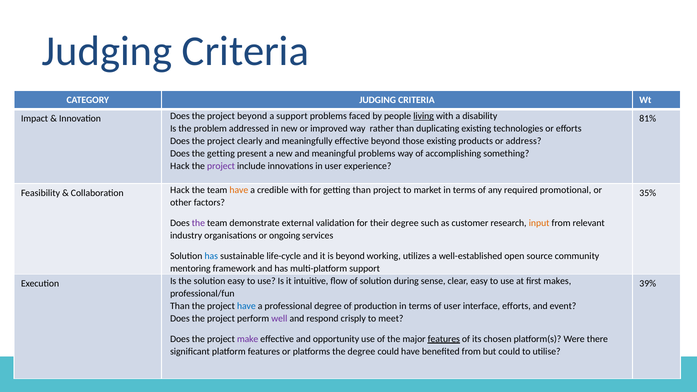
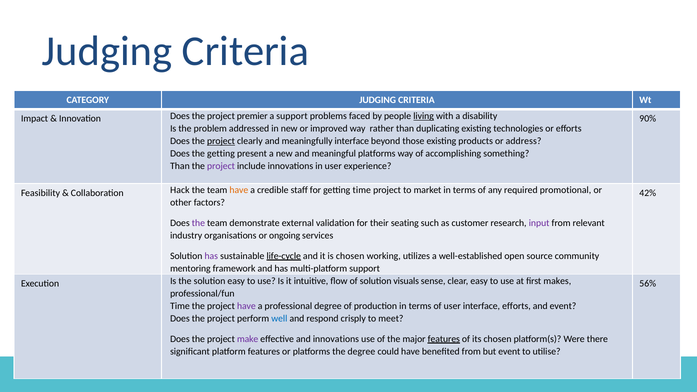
project beyond: beyond -> premier
81%: 81% -> 90%
project at (221, 141) underline: none -> present
meaningfully effective: effective -> interface
meaningful problems: problems -> platforms
Hack at (180, 166): Hack -> Than
credible with: with -> staff
getting than: than -> time
35%: 35% -> 42%
their degree: degree -> seating
input colour: orange -> purple
has at (211, 256) colour: blue -> purple
life-cycle underline: none -> present
is beyond: beyond -> chosen
during: during -> visuals
39%: 39% -> 56%
Than at (180, 306): Than -> Time
have at (246, 306) colour: blue -> purple
well colour: purple -> blue
and opportunity: opportunity -> innovations
but could: could -> event
